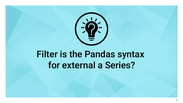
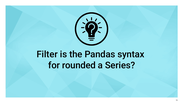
external: external -> rounded
